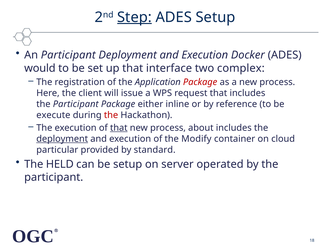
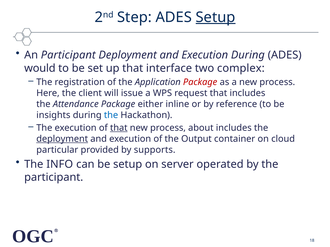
Step underline: present -> none
Setup at (216, 17) underline: none -> present
Execution Docker: Docker -> During
Participant at (76, 104): Participant -> Attendance
execute: execute -> insights
the at (111, 115) colour: red -> blue
Modify: Modify -> Output
standard: standard -> supports
HELD: HELD -> INFO
